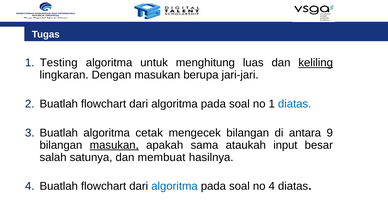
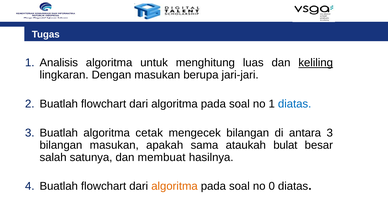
Testing: Testing -> Analisis
antara 9: 9 -> 3
masukan at (114, 145) underline: present -> none
input: input -> bulat
algoritma at (174, 186) colour: blue -> orange
no 4: 4 -> 0
